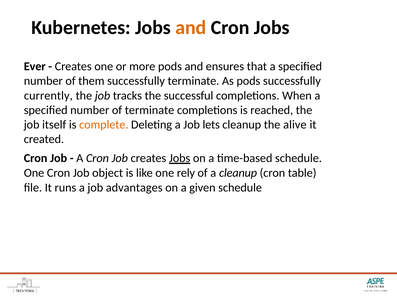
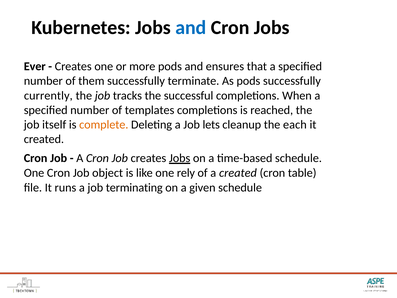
and at (191, 28) colour: orange -> blue
of terminate: terminate -> templates
alive: alive -> each
a cleanup: cleanup -> created
advantages: advantages -> terminating
